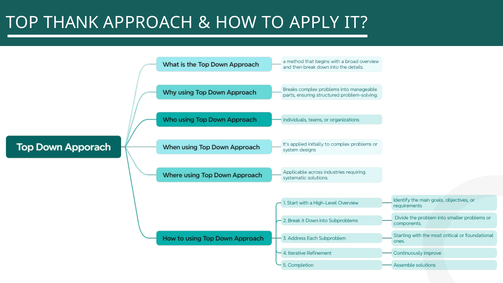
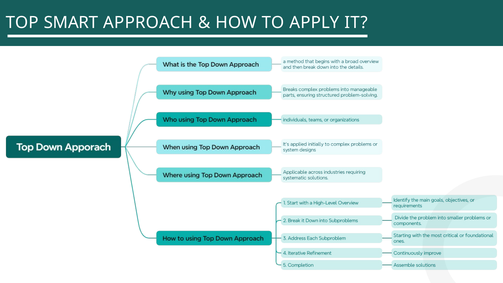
THANK: THANK -> SMART
